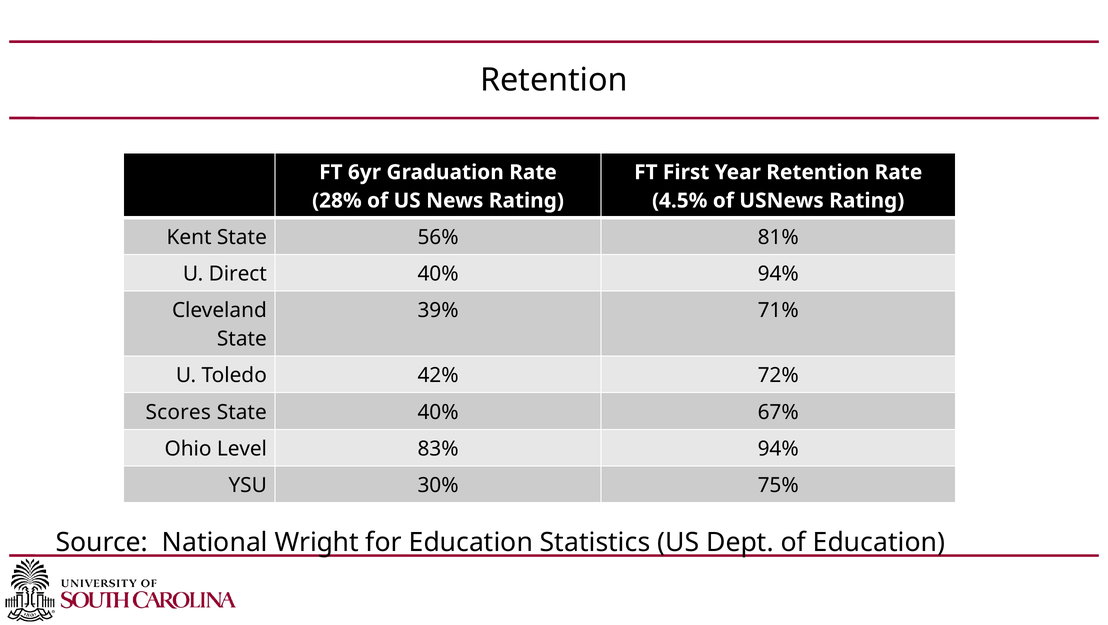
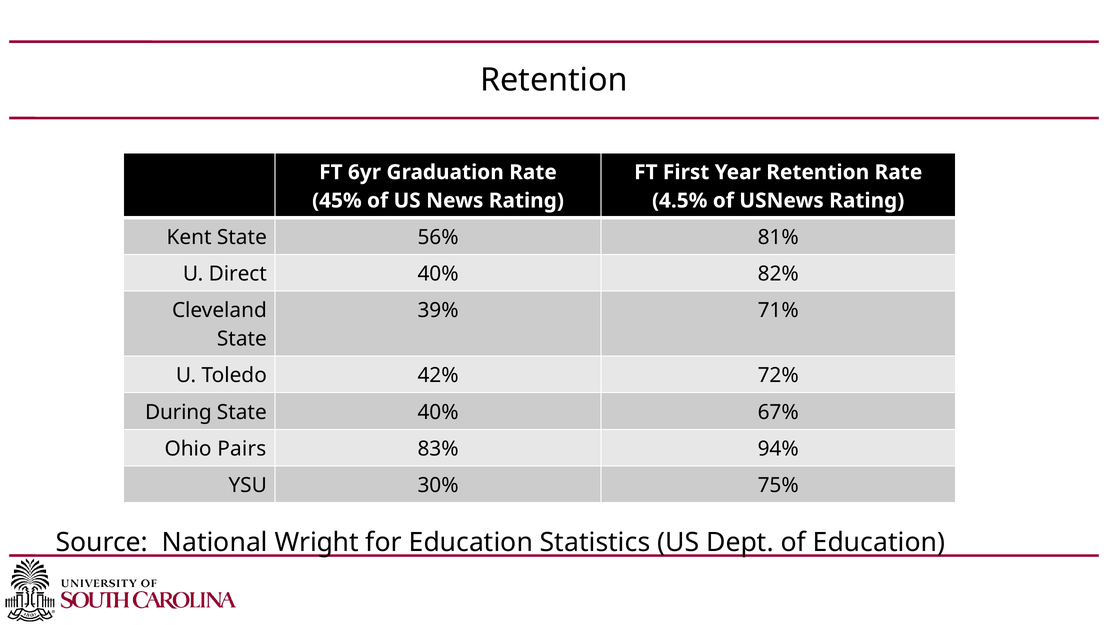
28%: 28% -> 45%
40% 94%: 94% -> 82%
Scores: Scores -> During
Level: Level -> Pairs
